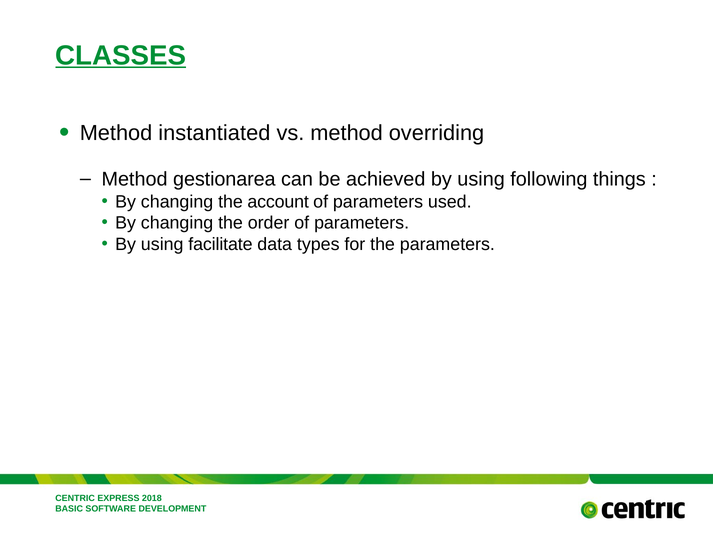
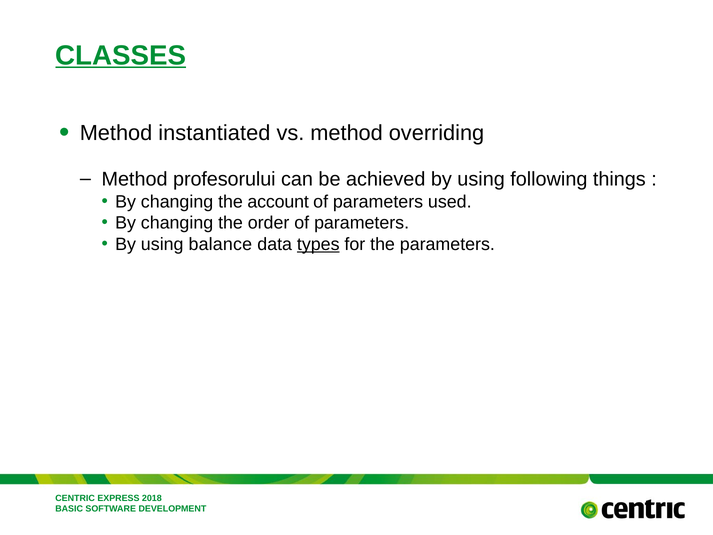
gestionarea: gestionarea -> profesorului
facilitate: facilitate -> balance
types underline: none -> present
